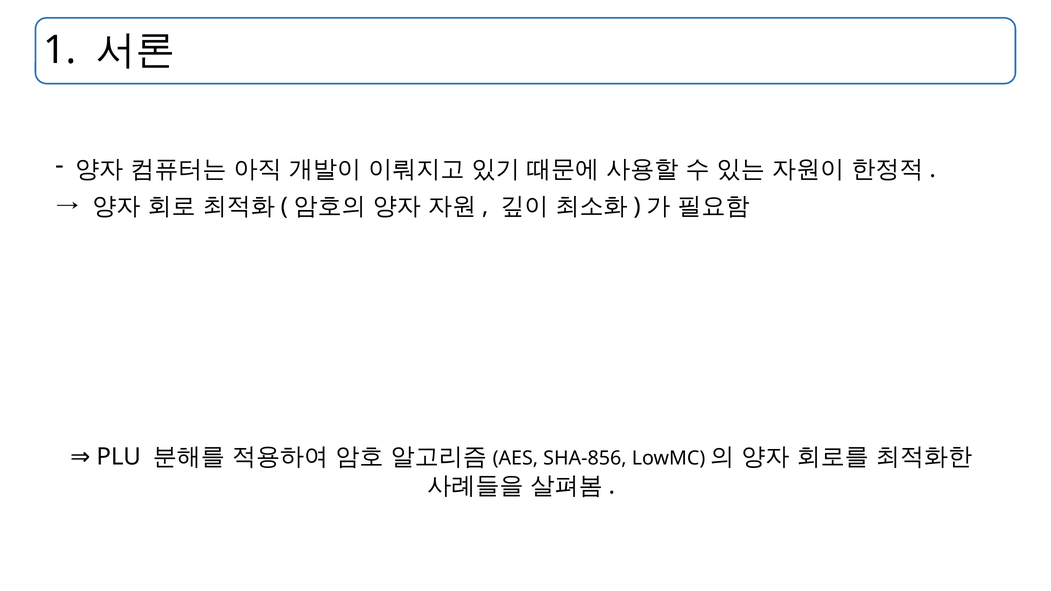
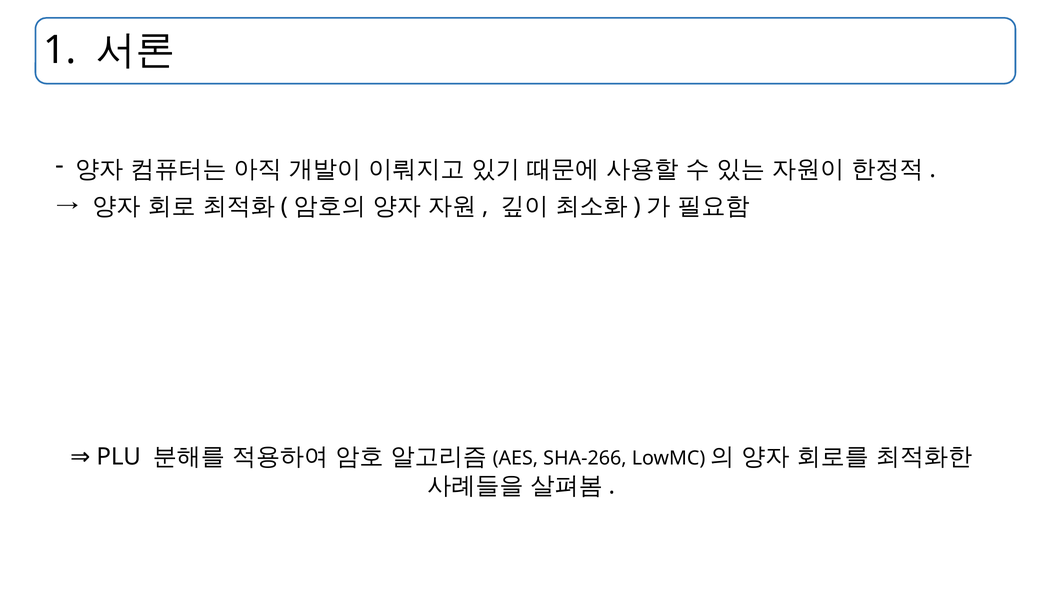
SHA-856: SHA-856 -> SHA-266
